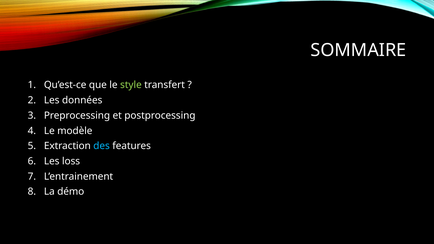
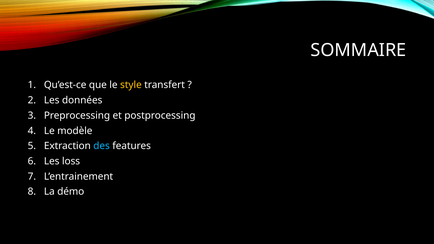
style colour: light green -> yellow
